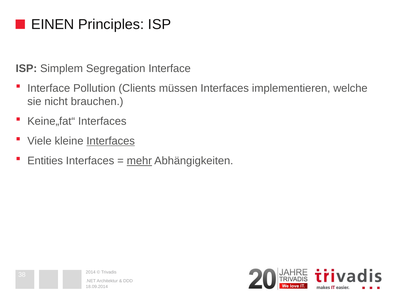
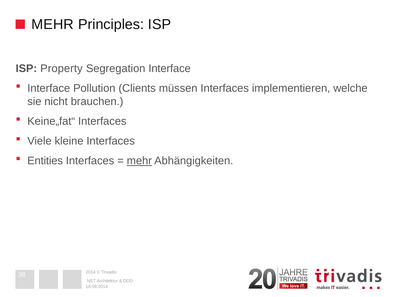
EINEN at (53, 24): EINEN -> MEHR
Simplem: Simplem -> Property
Interfaces at (111, 141) underline: present -> none
